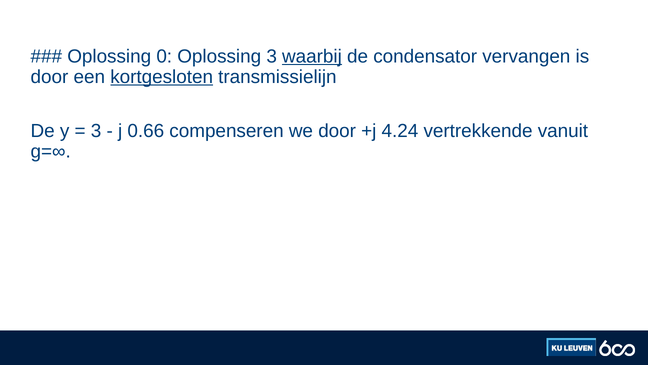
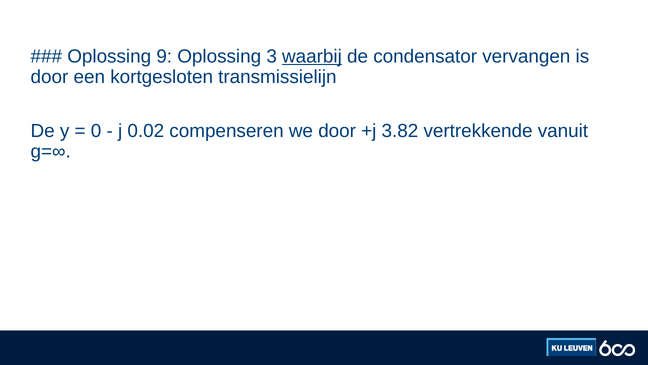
0: 0 -> 9
kortgesloten underline: present -> none
3 at (96, 131): 3 -> 0
0.66: 0.66 -> 0.02
4.24: 4.24 -> 3.82
